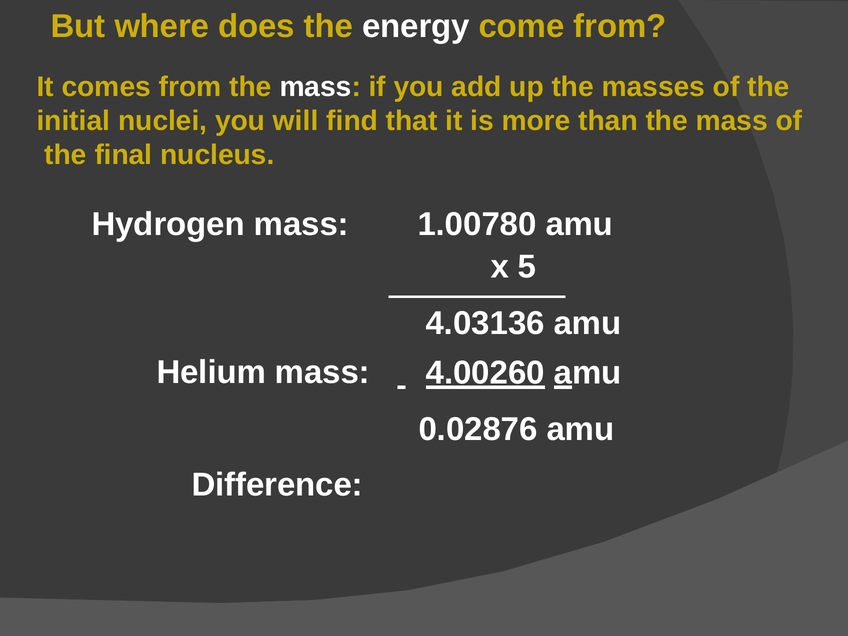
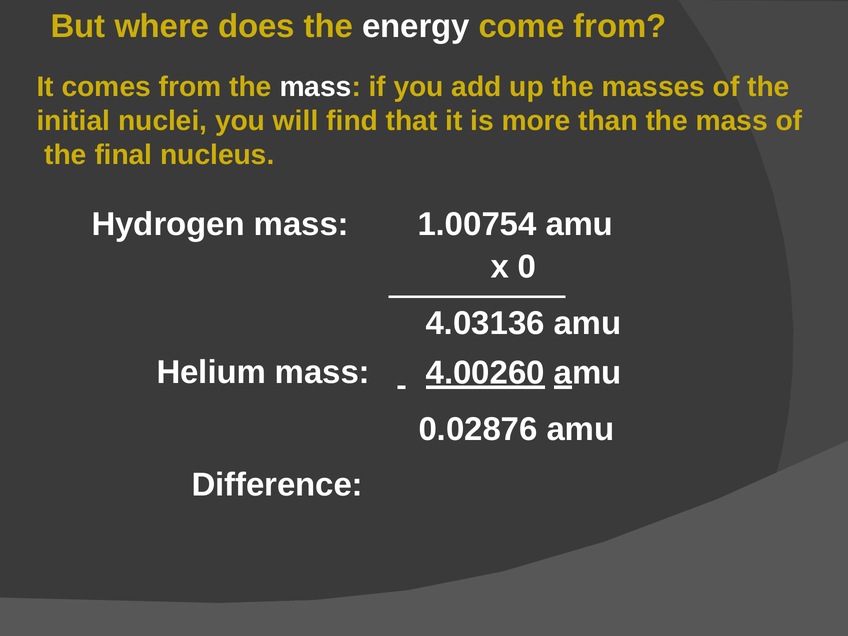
1.00780: 1.00780 -> 1.00754
5: 5 -> 0
